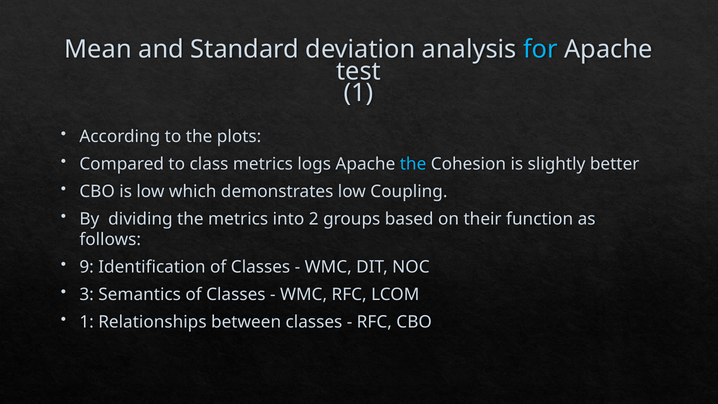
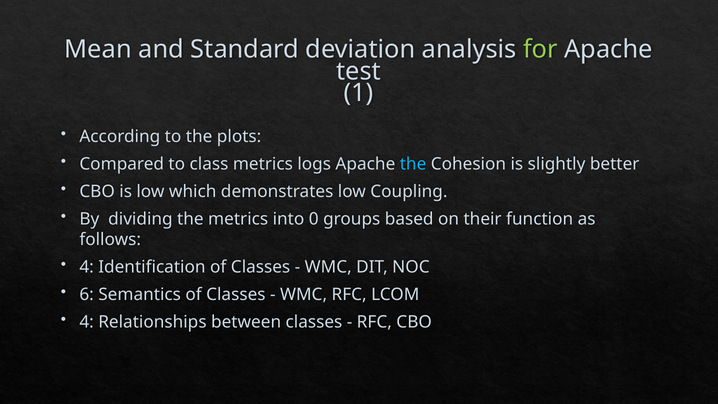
for colour: light blue -> light green
2: 2 -> 0
9 at (87, 267): 9 -> 4
3: 3 -> 6
1 at (87, 322): 1 -> 4
